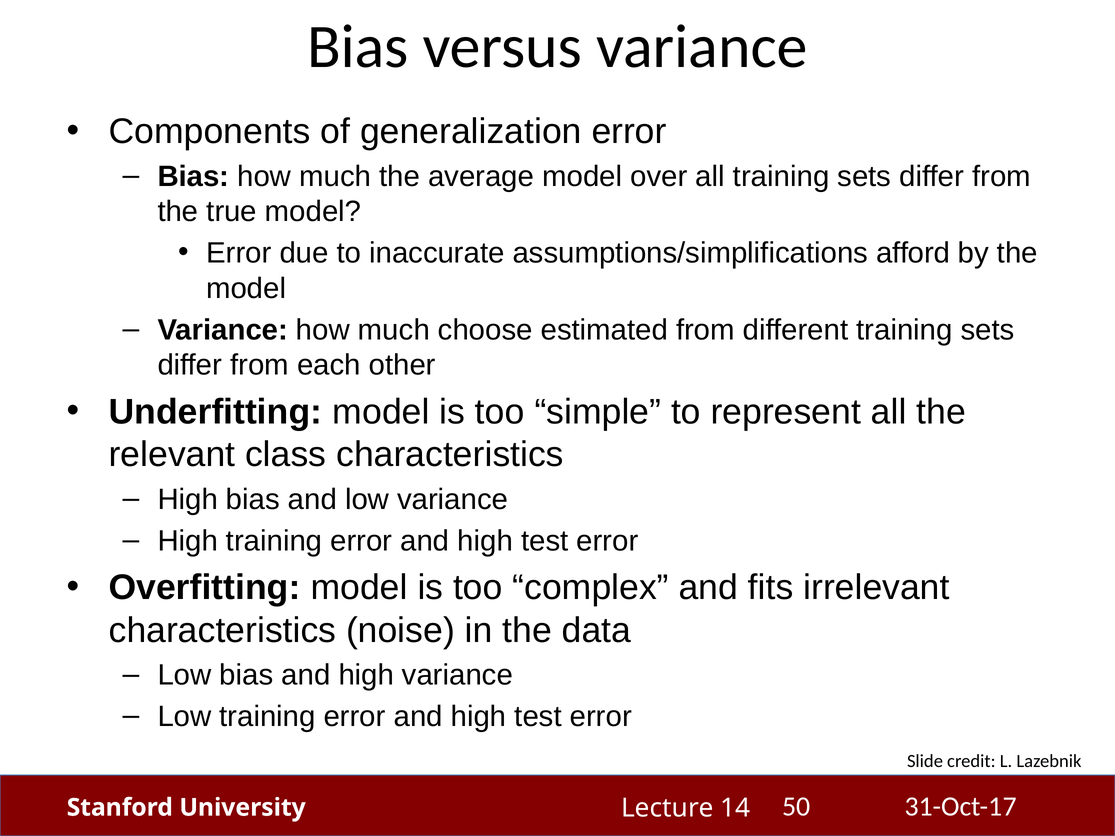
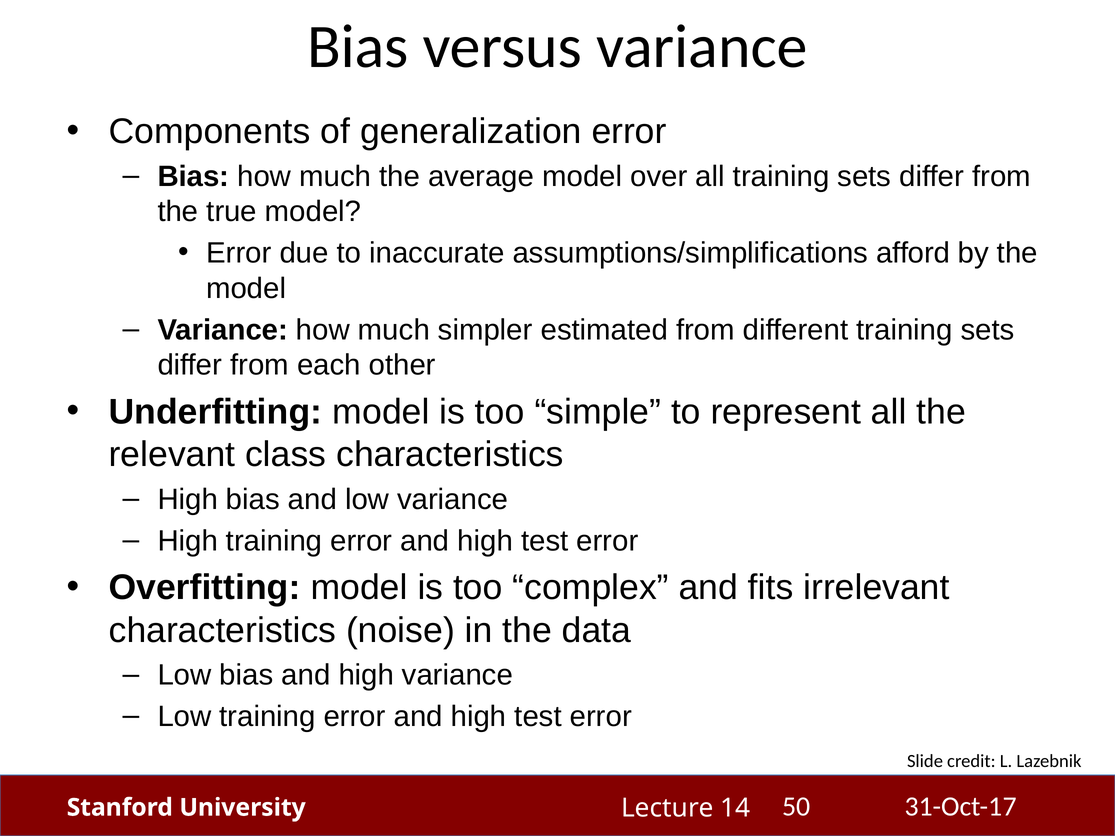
choose: choose -> simpler
